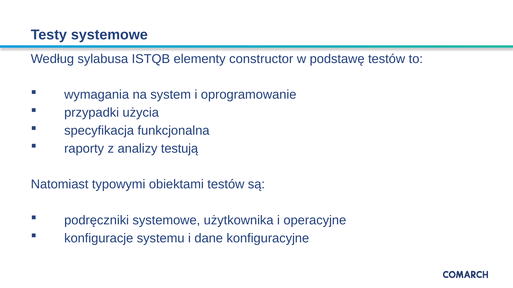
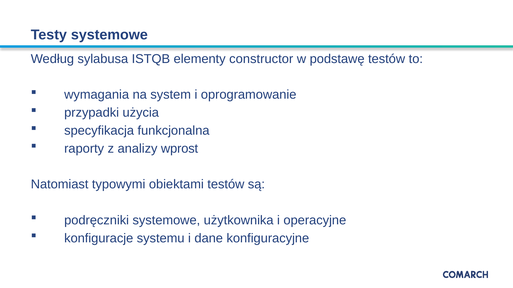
testują: testują -> wprost
